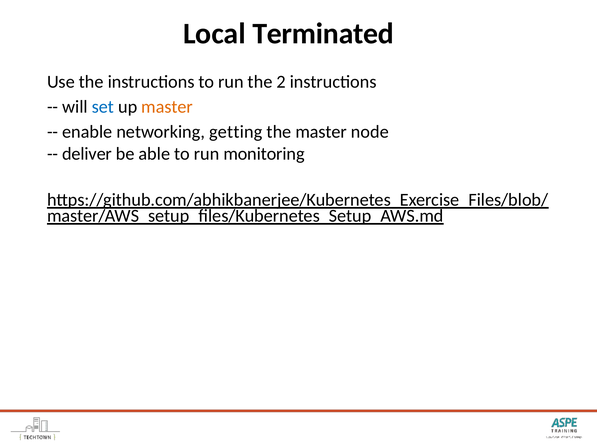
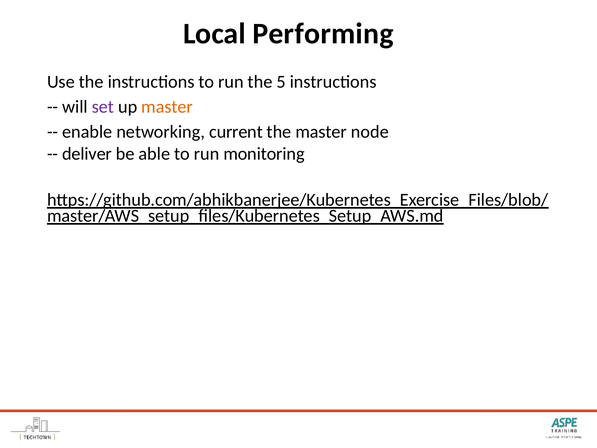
Terminated: Terminated -> Performing
2: 2 -> 5
set colour: blue -> purple
getting: getting -> current
